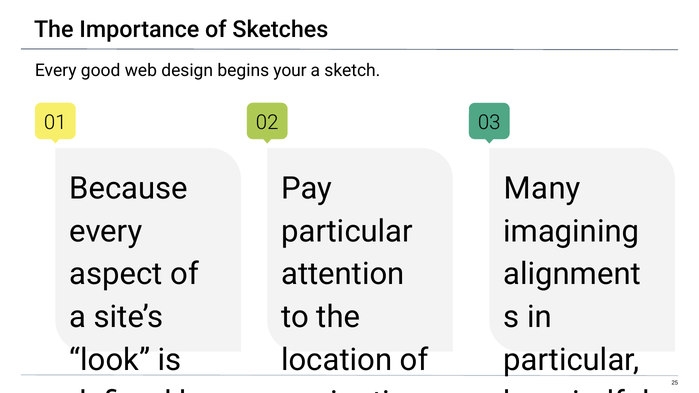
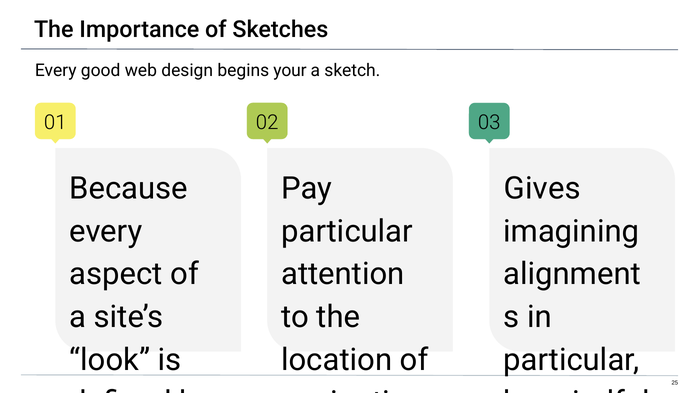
Many: Many -> Gives
